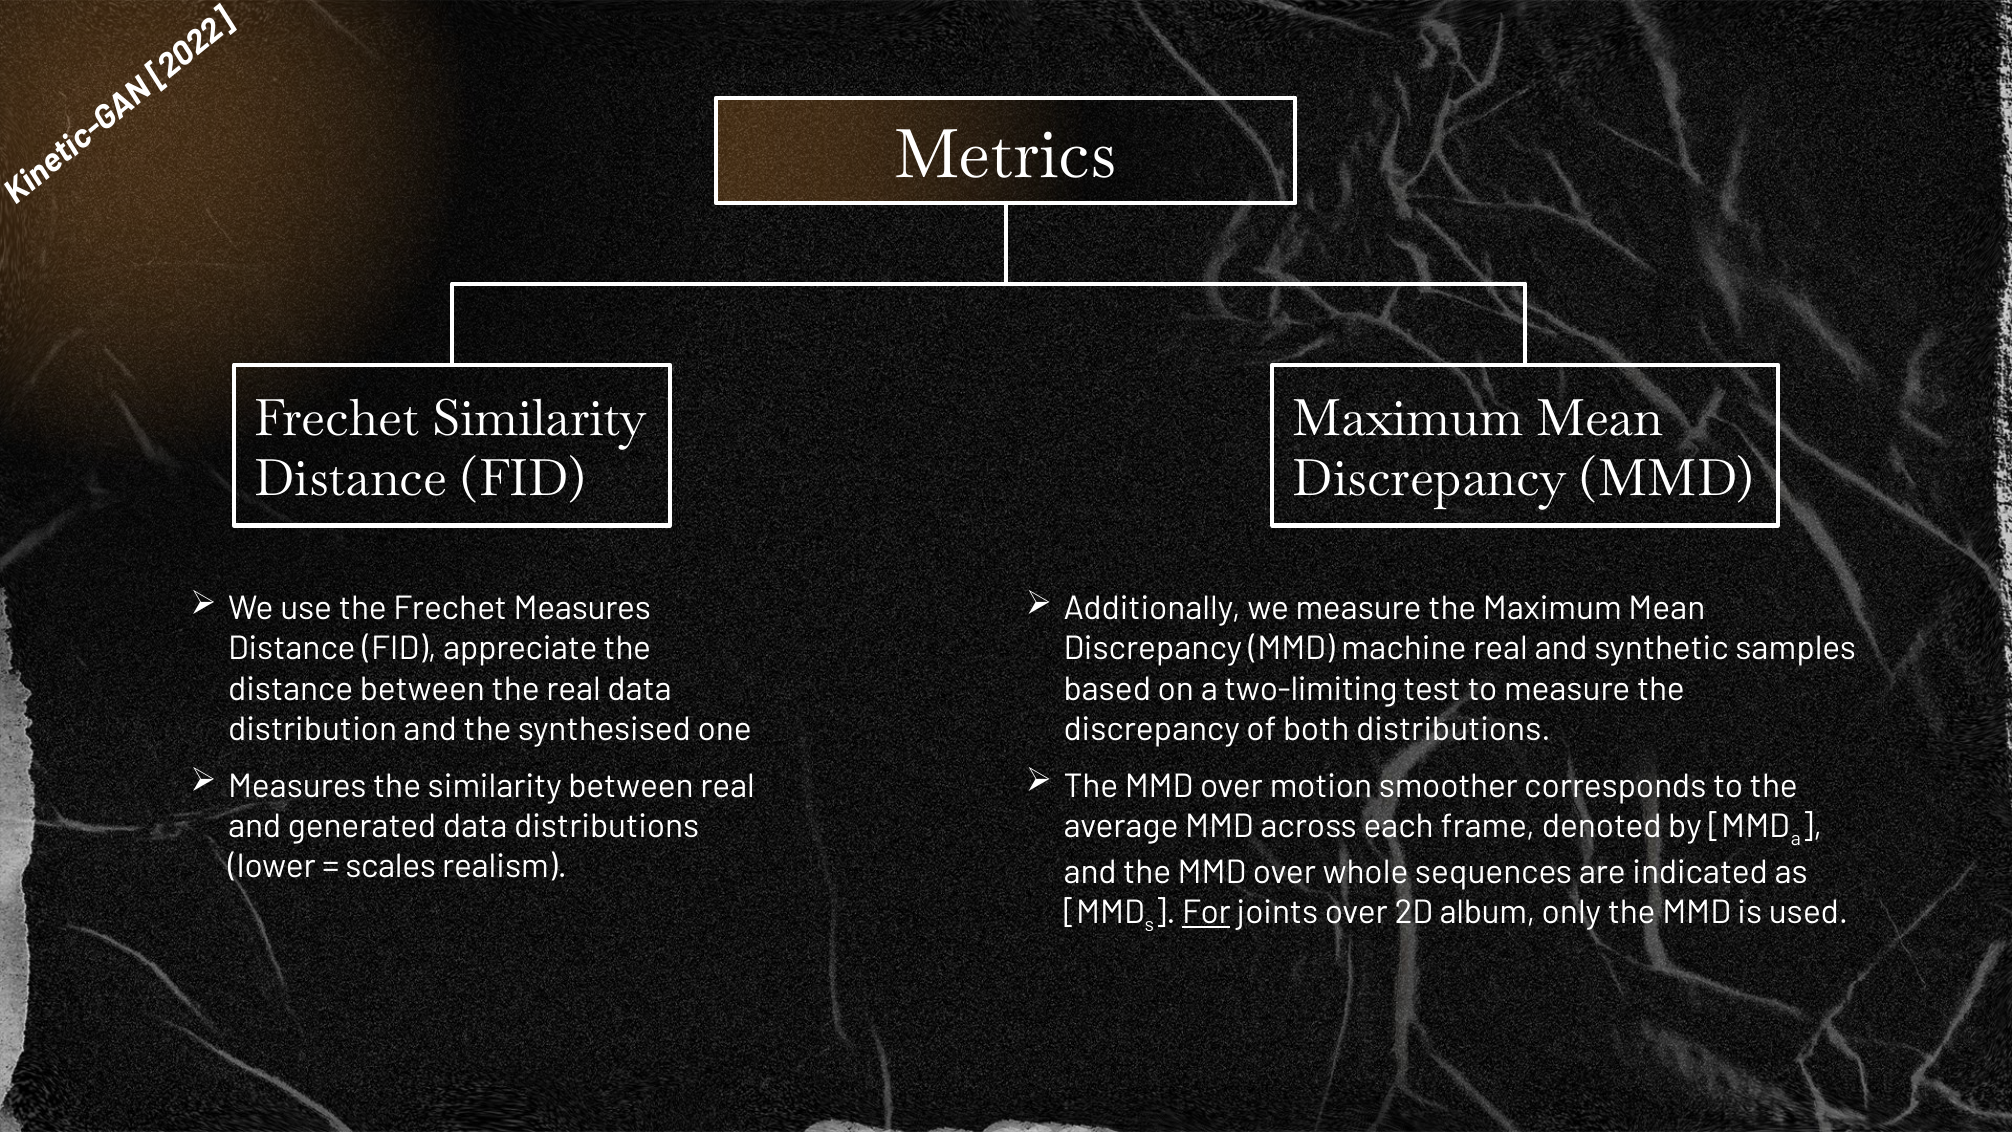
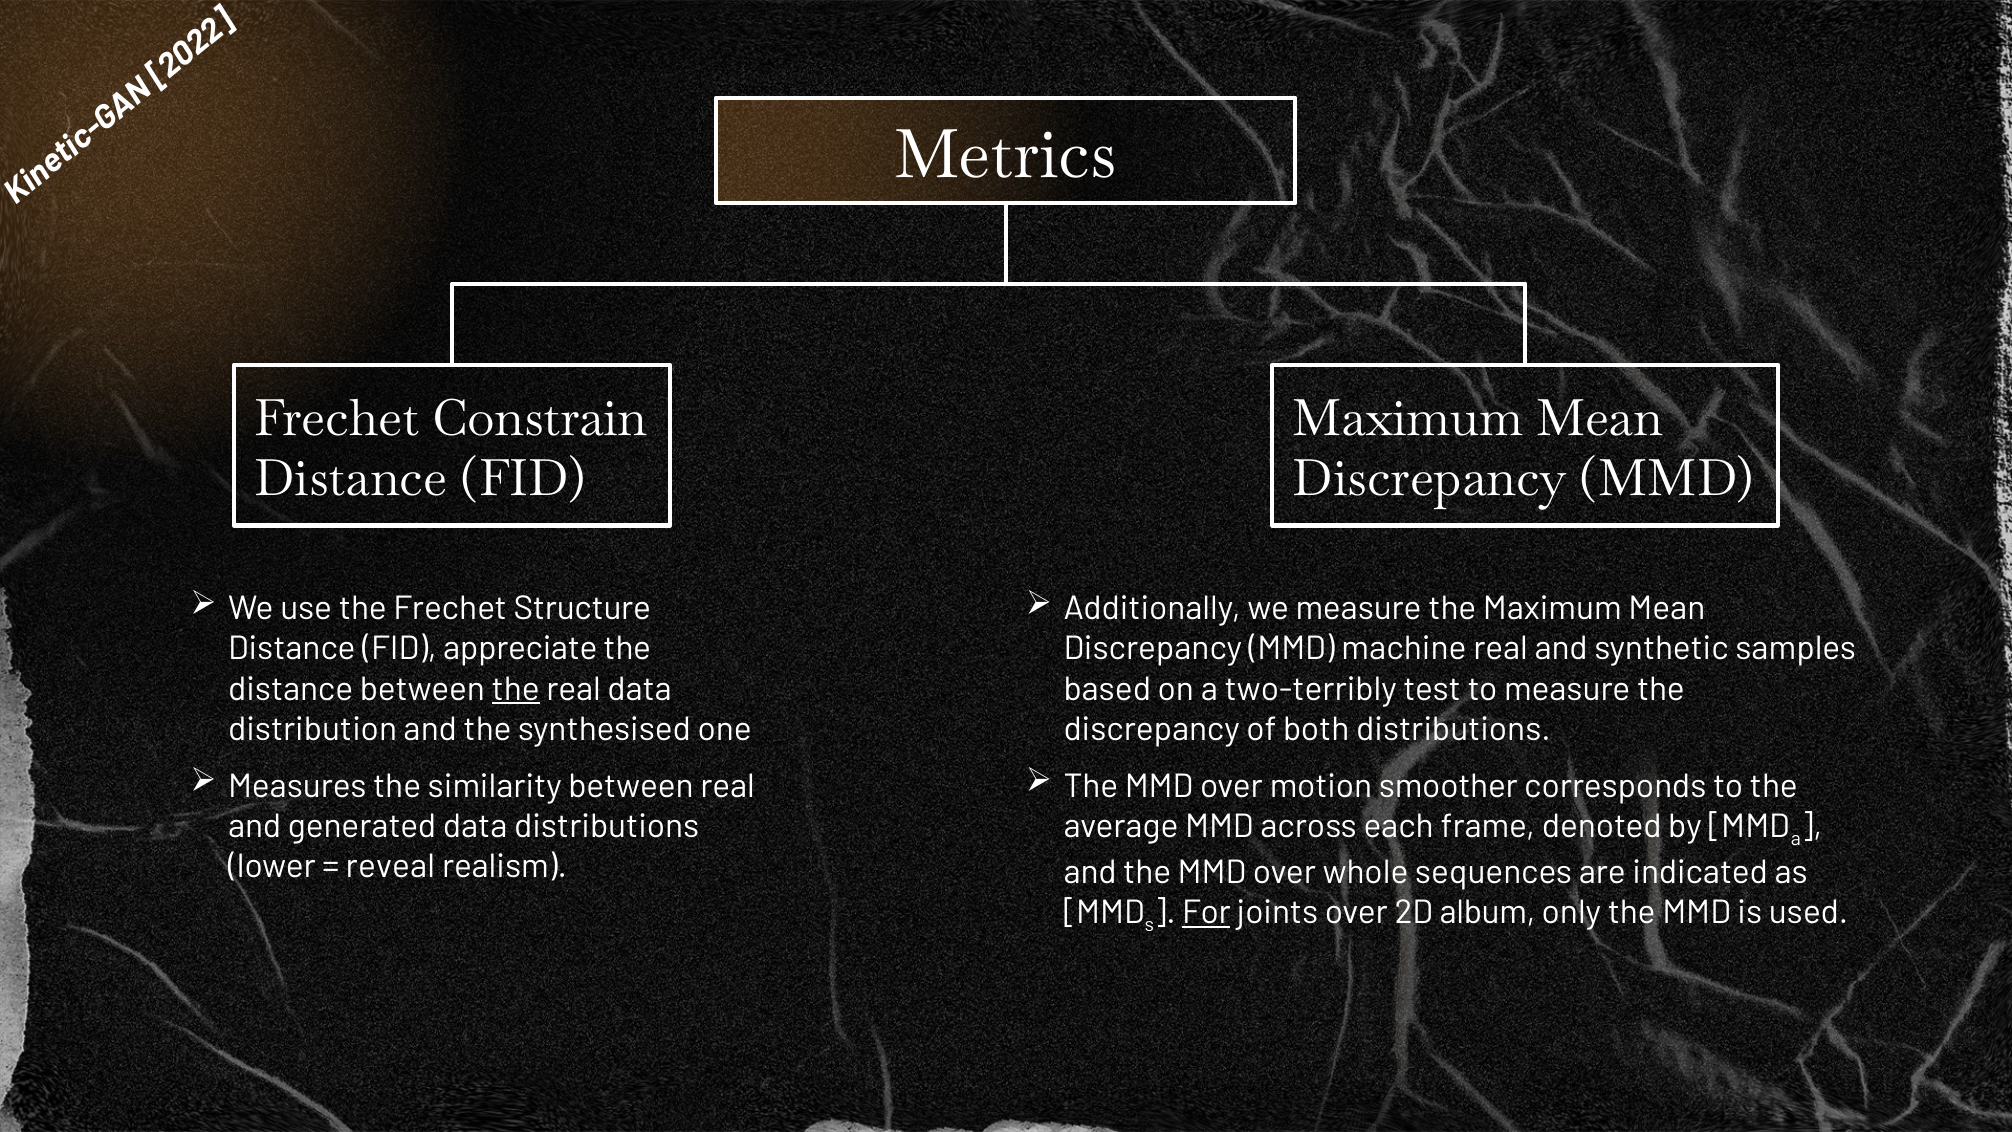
Frechet Similarity: Similarity -> Constrain
Frechet Measures: Measures -> Structure
the at (516, 689) underline: none -> present
two-limiting: two-limiting -> two-terribly
scales: scales -> reveal
